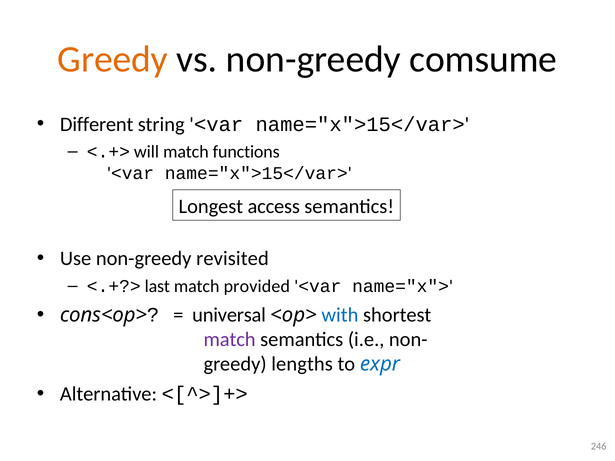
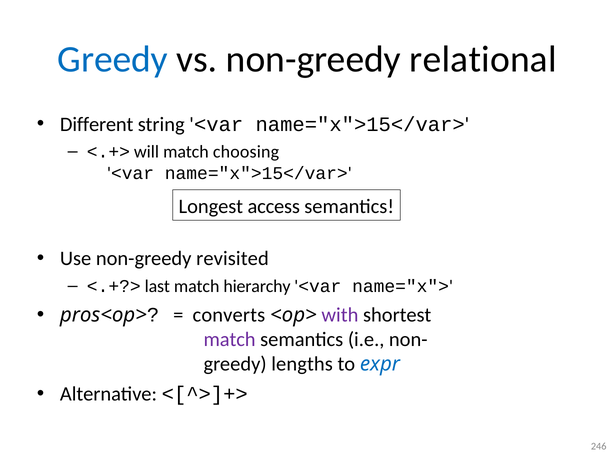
Greedy at (113, 60) colour: orange -> blue
comsume: comsume -> relational
functions: functions -> choosing
provided: provided -> hierarchy
cons<op>: cons<op> -> pros<op>
universal: universal -> converts
with colour: blue -> purple
